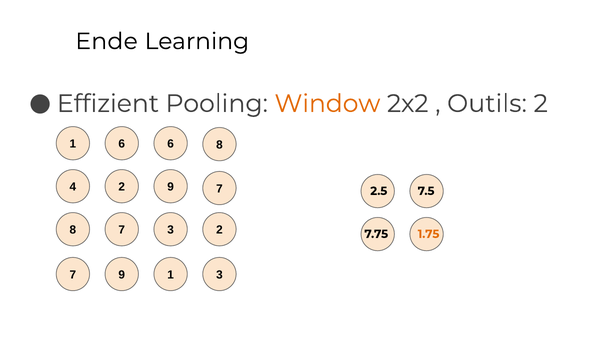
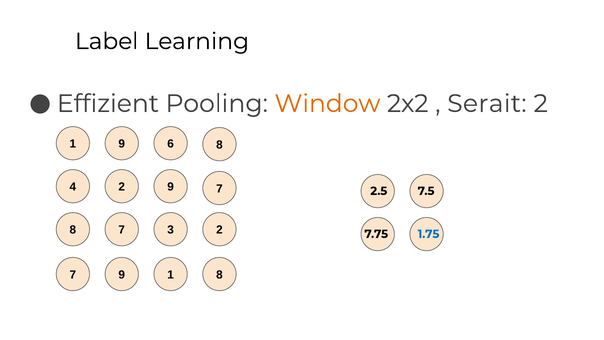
Ende: Ende -> Label
Outils: Outils -> Serait
1 6: 6 -> 9
1.75 colour: orange -> blue
1 3: 3 -> 8
